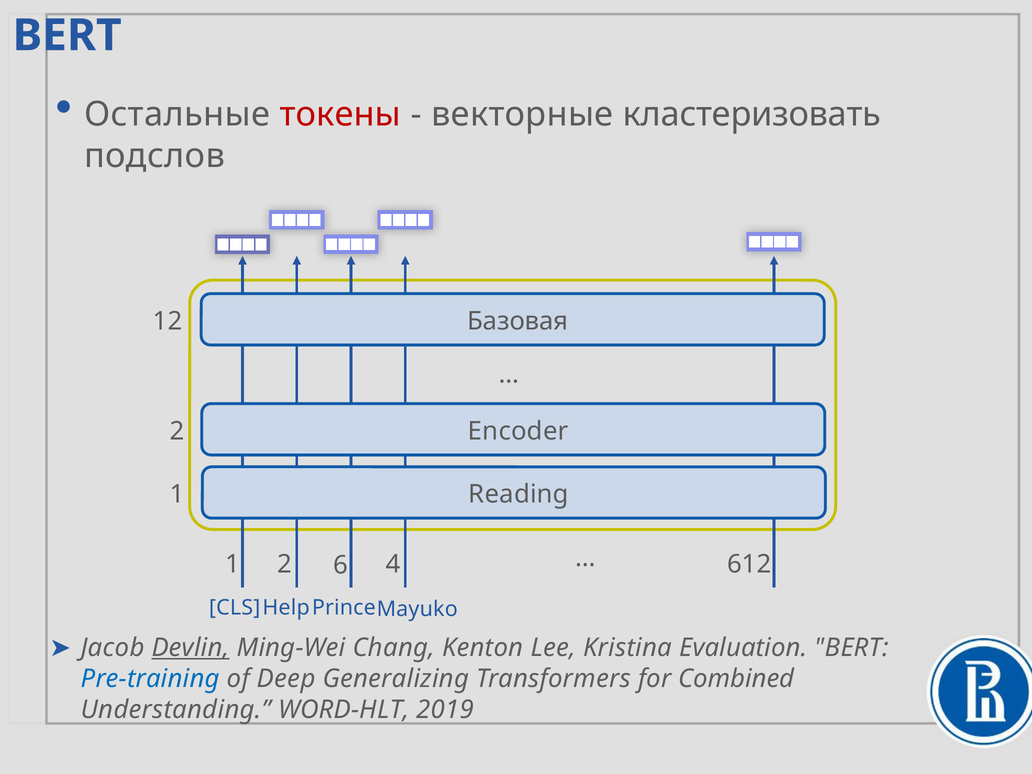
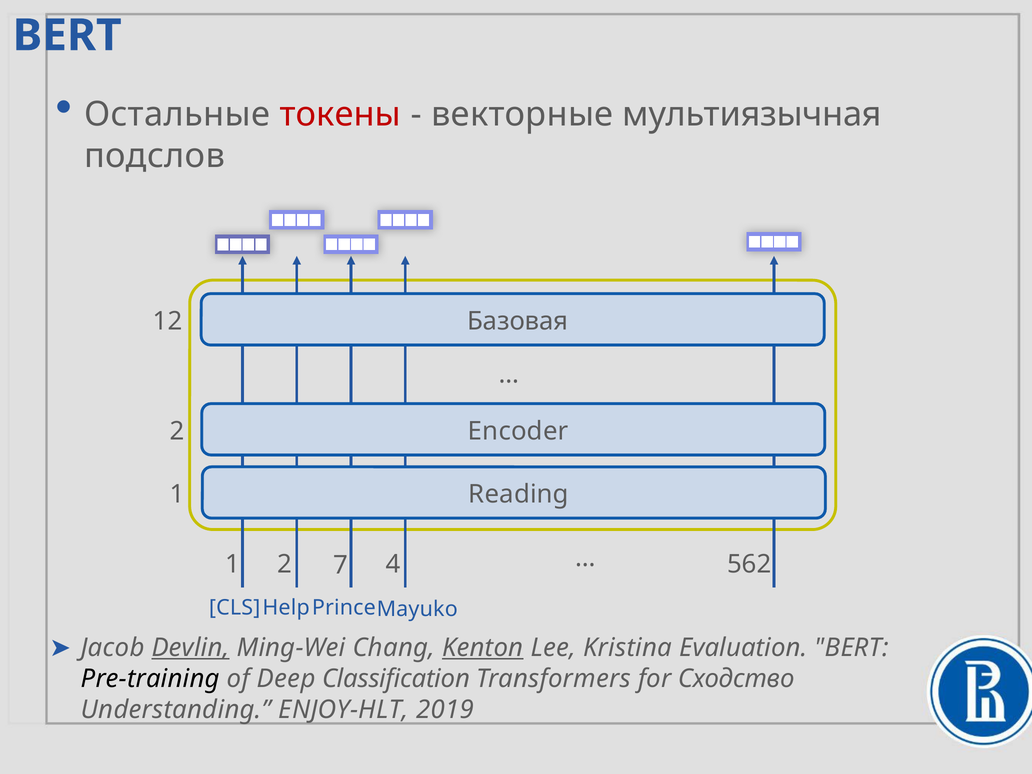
кластеризовать: кластеризовать -> мультиязычная
6: 6 -> 7
612: 612 -> 562
Kenton underline: none -> present
Pre-training colour: blue -> black
Generalizing: Generalizing -> Classification
Combined: Combined -> Сходство
WORD-HLT: WORD-HLT -> ENJOY-HLT
